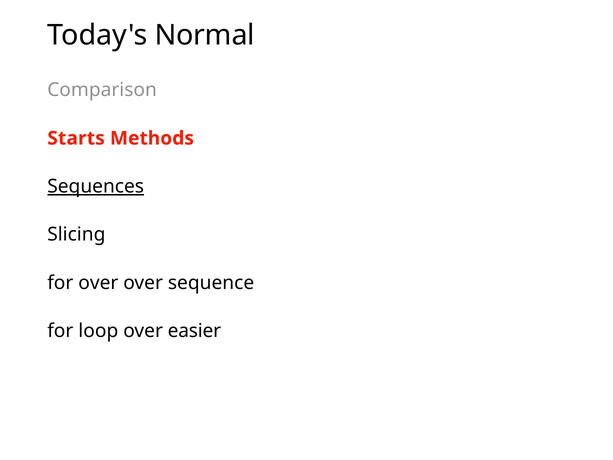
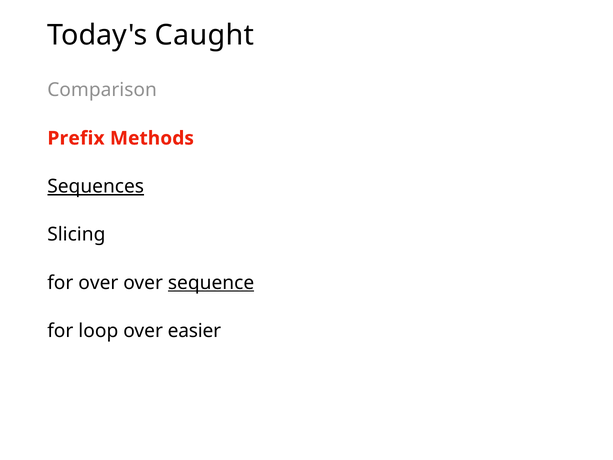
Normal: Normal -> Caught
Starts: Starts -> Prefix
sequence underline: none -> present
